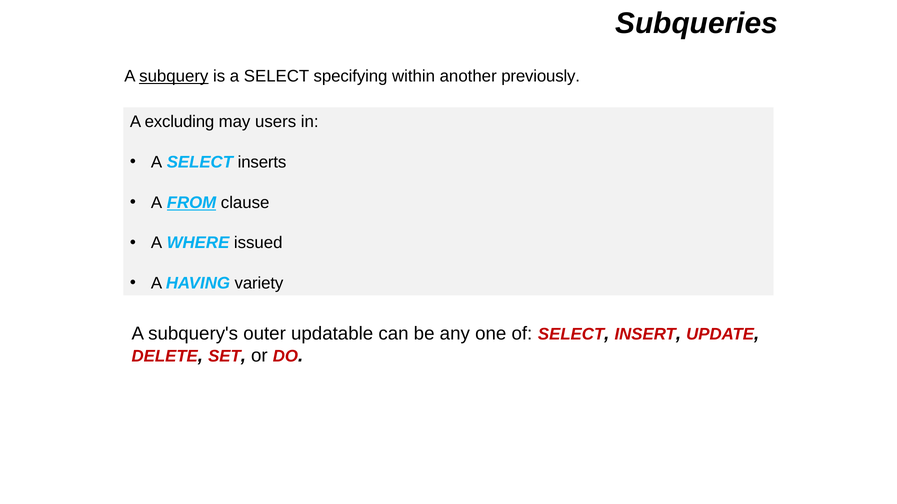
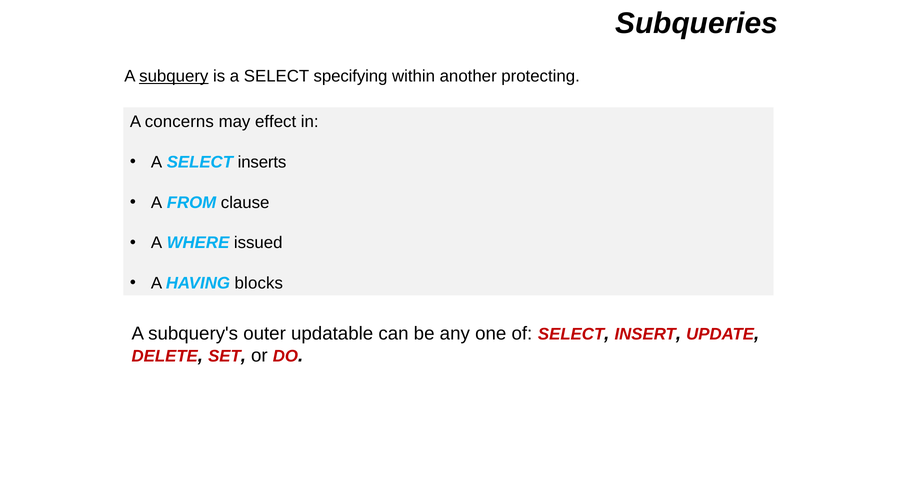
previously: previously -> protecting
excluding: excluding -> concerns
users: users -> effect
FROM underline: present -> none
variety: variety -> blocks
